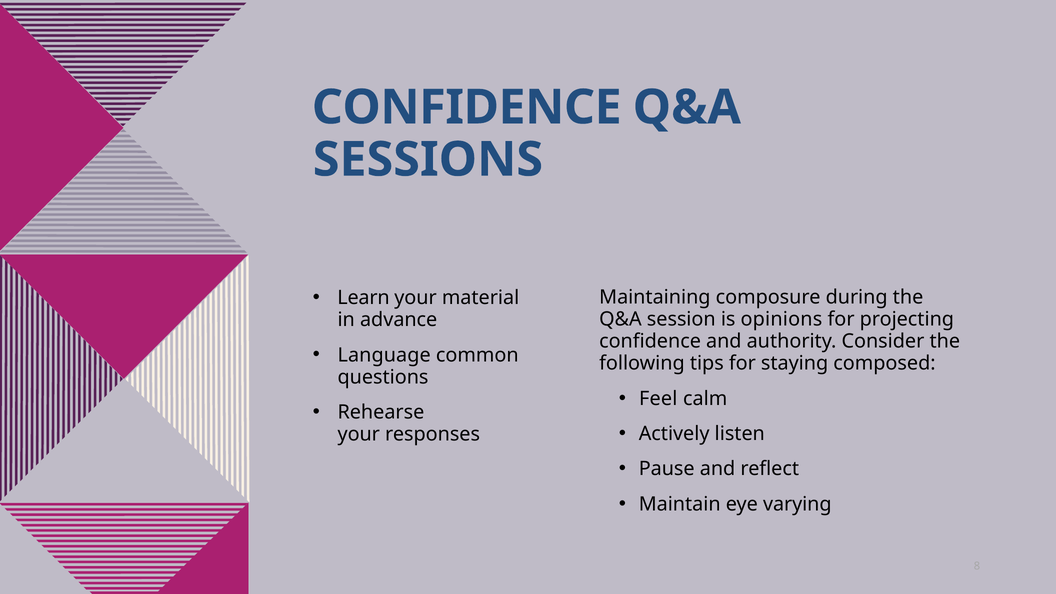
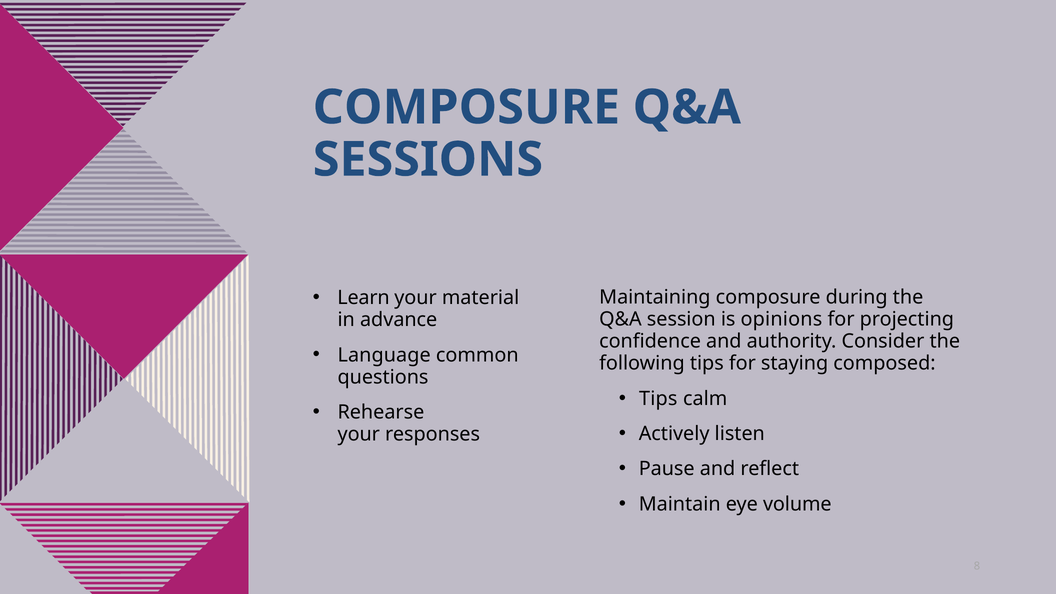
CONFIDENCE at (467, 107): CONFIDENCE -> COMPOSURE
Feel at (658, 399): Feel -> Tips
varying: varying -> volume
